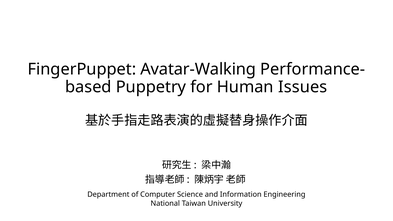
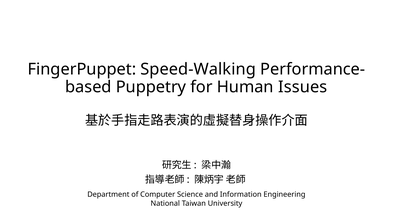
Avatar-Walking: Avatar-Walking -> Speed-Walking
